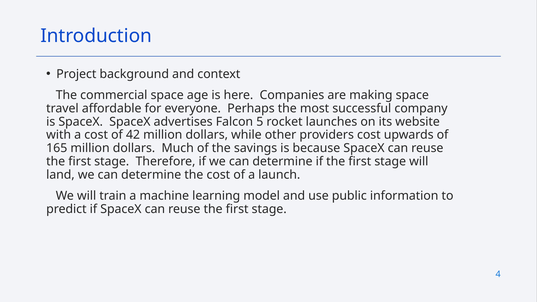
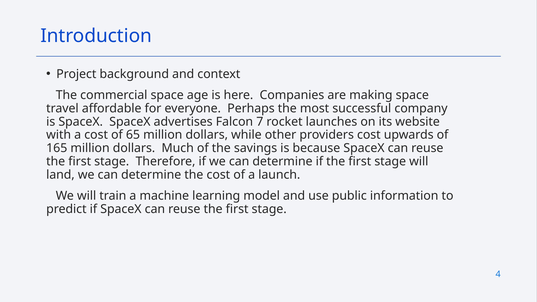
5: 5 -> 7
42: 42 -> 65
